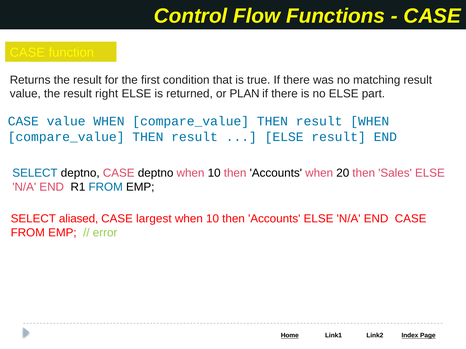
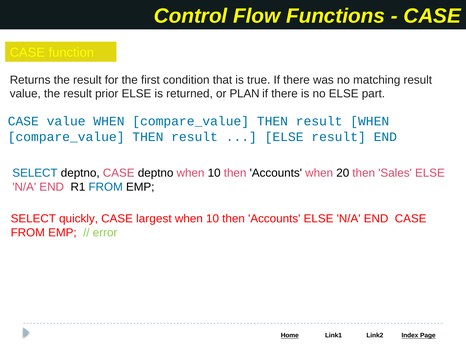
right: right -> prior
aliased: aliased -> quickly
